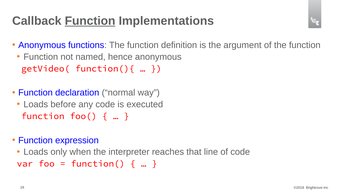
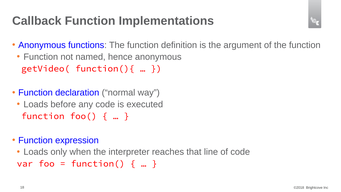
Function at (90, 21) underline: present -> none
